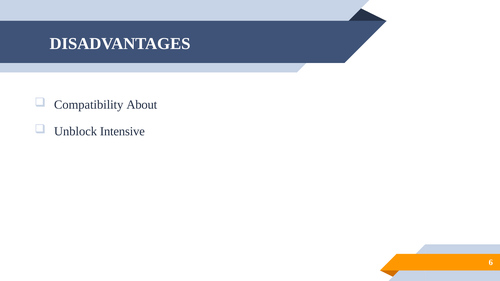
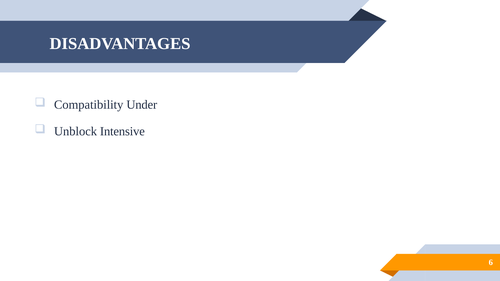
About: About -> Under
